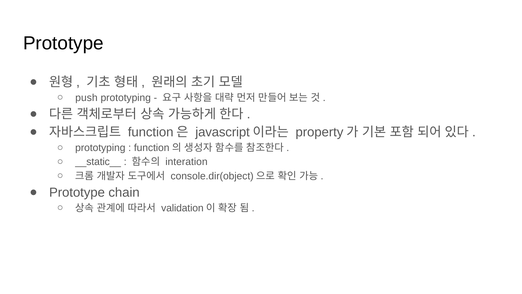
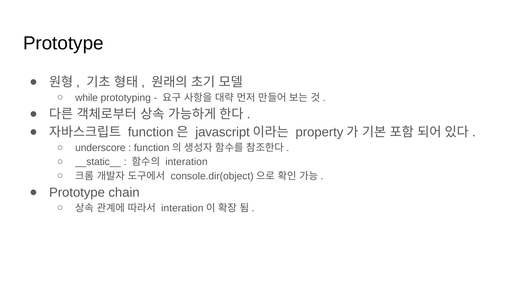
push: push -> while
prototyping at (100, 148): prototyping -> underscore
validation at (182, 208): validation -> interation
